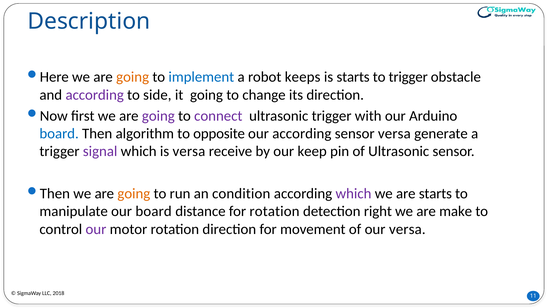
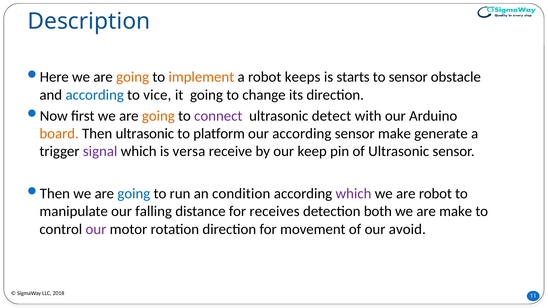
implement colour: blue -> orange
to trigger: trigger -> sensor
according at (95, 95) colour: purple -> blue
side: side -> vice
going at (158, 116) colour: purple -> orange
ultrasonic trigger: trigger -> detect
board at (59, 134) colour: blue -> orange
Then algorithm: algorithm -> ultrasonic
opposite: opposite -> platform
sensor versa: versa -> make
going at (134, 194) colour: orange -> blue
are starts: starts -> robot
our board: board -> falling
for rotation: rotation -> receives
right: right -> both
our versa: versa -> avoid
